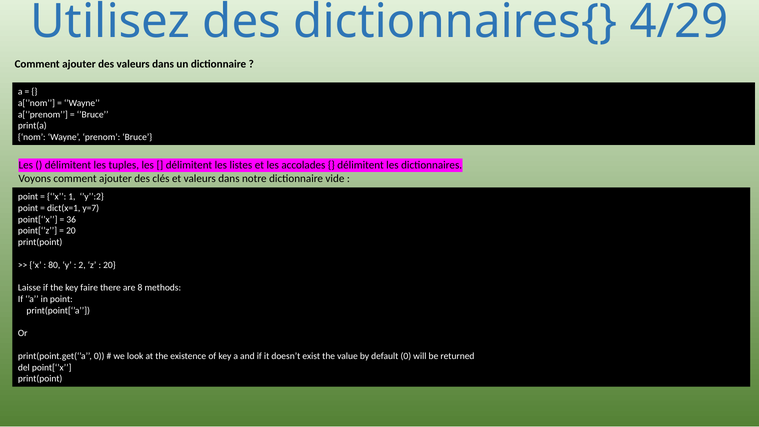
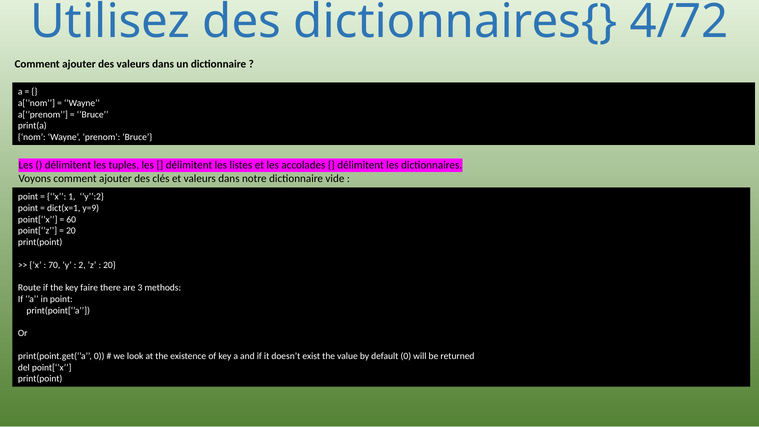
4/29: 4/29 -> 4/72
y=7: y=7 -> y=9
36: 36 -> 60
80: 80 -> 70
Laisse: Laisse -> Route
8: 8 -> 3
